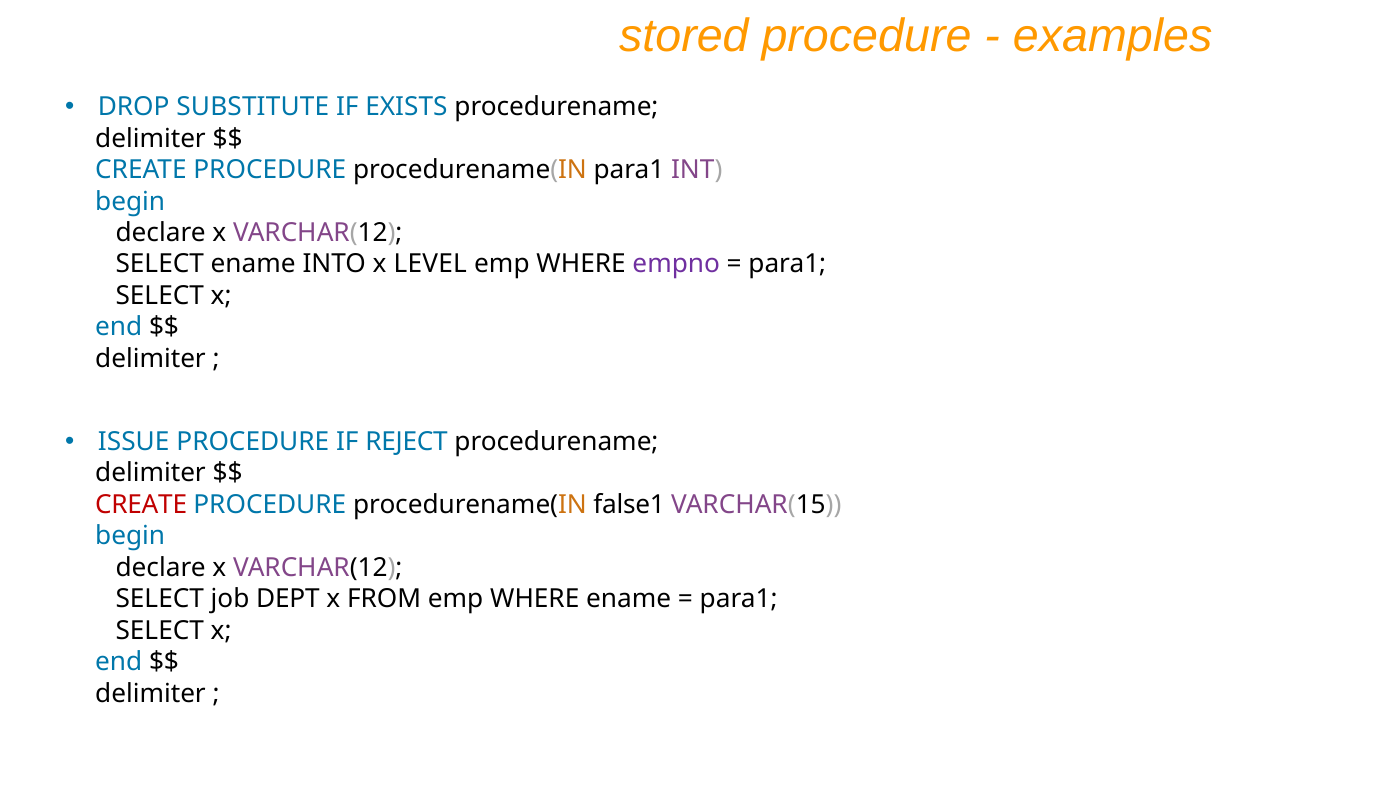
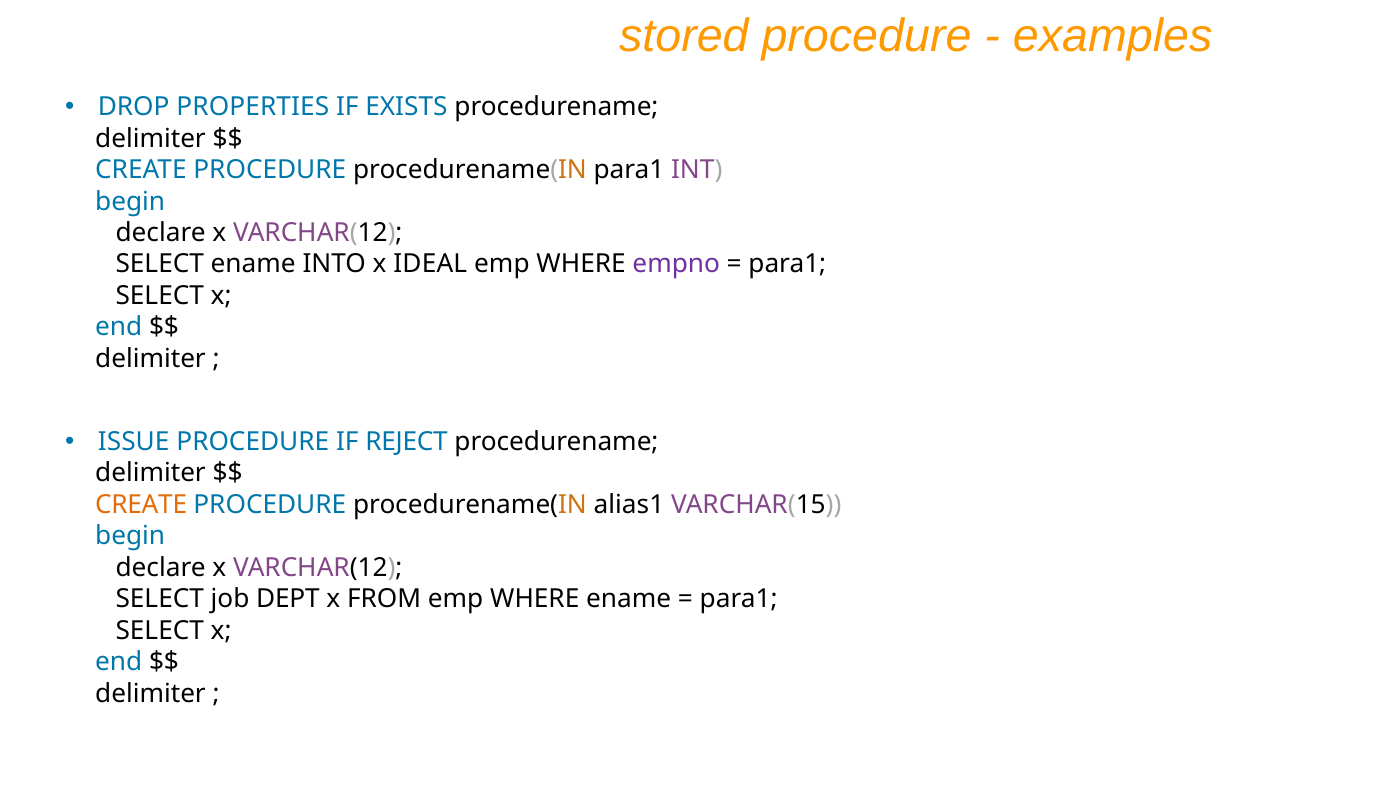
SUBSTITUTE: SUBSTITUTE -> PROPERTIES
LEVEL: LEVEL -> IDEAL
CREATE at (141, 505) colour: red -> orange
false1: false1 -> alias1
